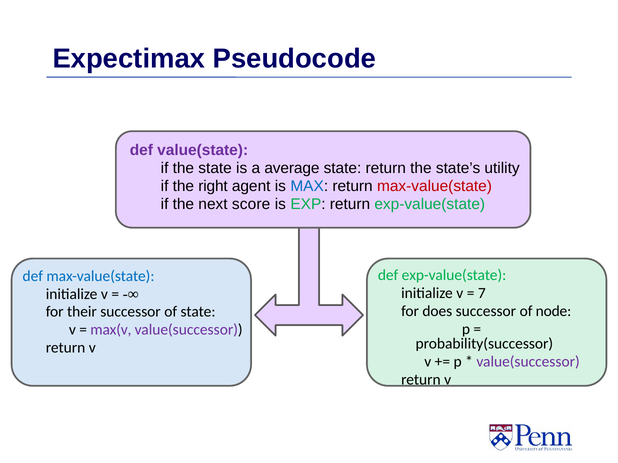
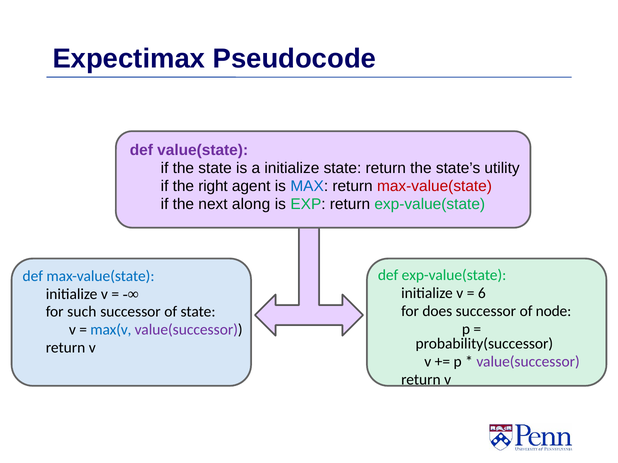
a average: average -> initialize
score: score -> along
7: 7 -> 6
their: their -> such
max(v colour: purple -> blue
